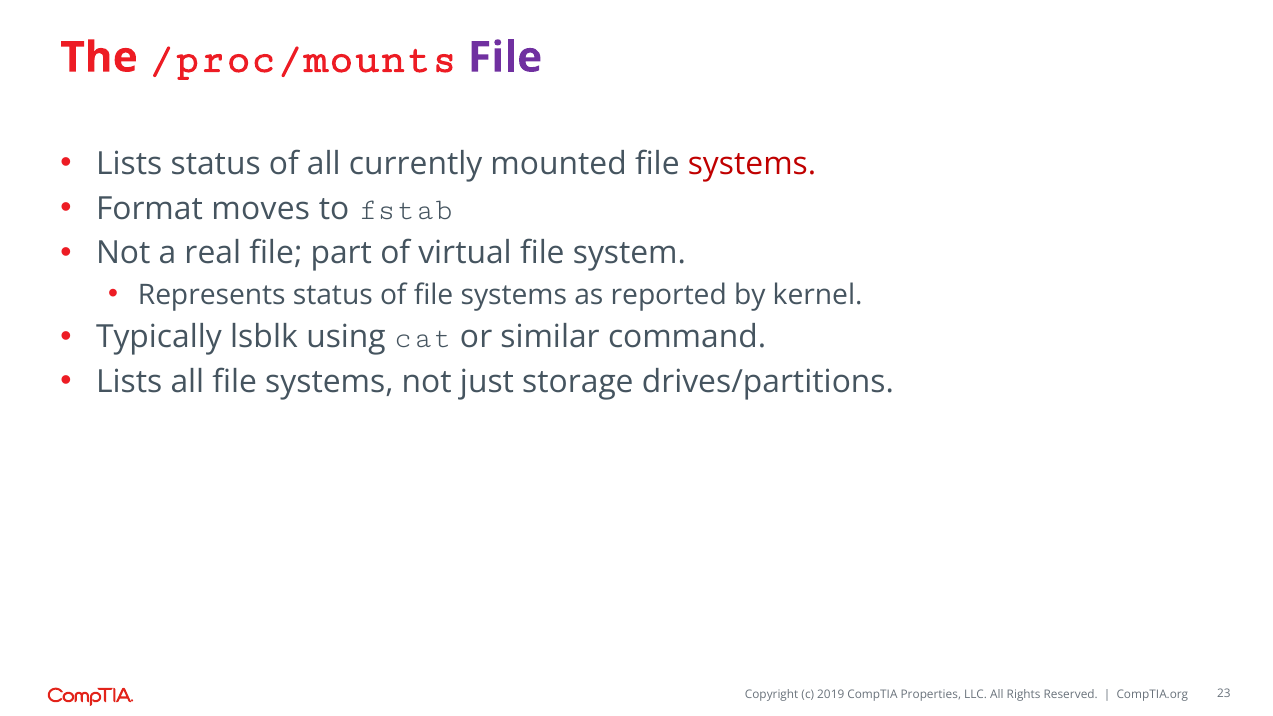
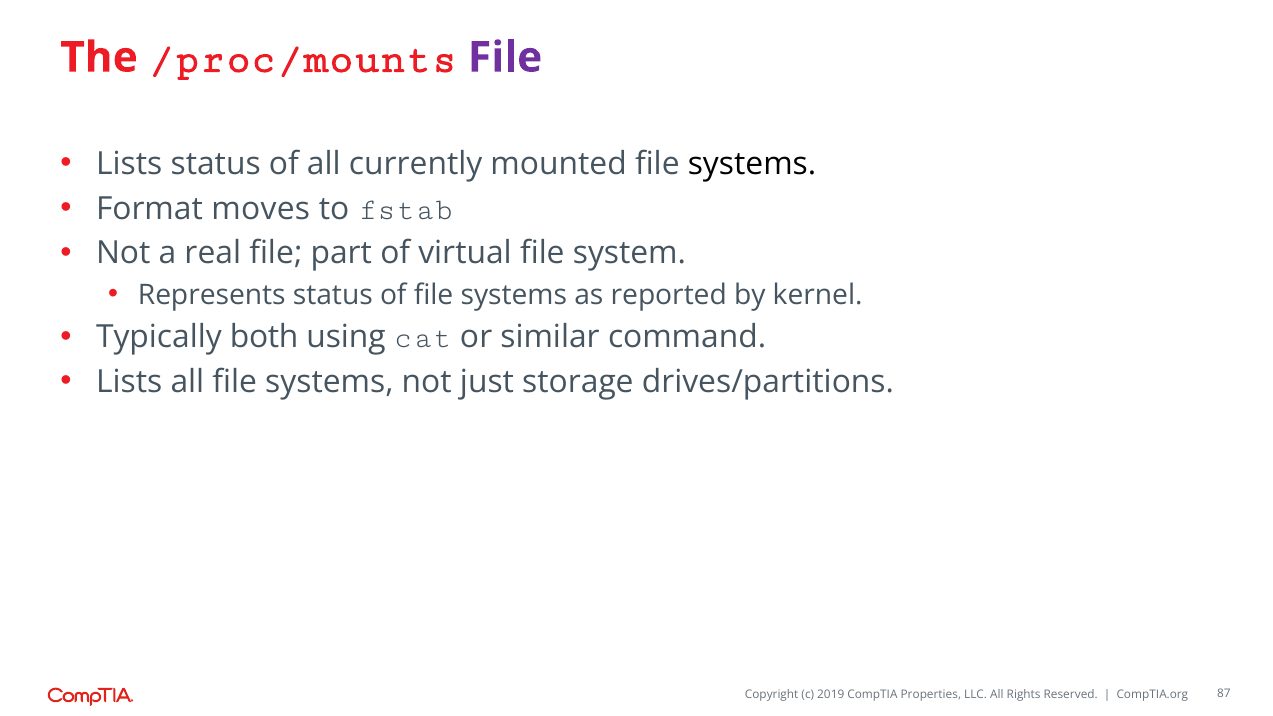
systems at (752, 164) colour: red -> black
lsblk: lsblk -> both
23: 23 -> 87
